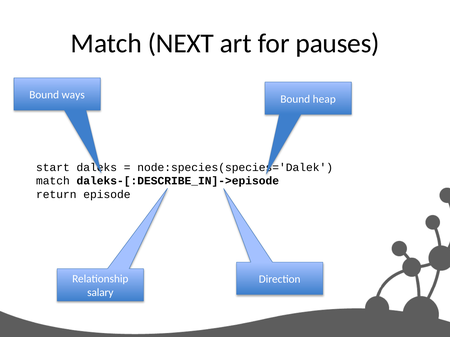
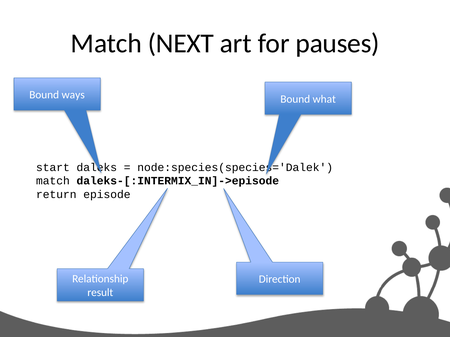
heap: heap -> what
daleks-[:DESCRIBE_IN]->episode: daleks-[:DESCRIBE_IN]->episode -> daleks-[:INTERMIX_IN]->episode
salary: salary -> result
